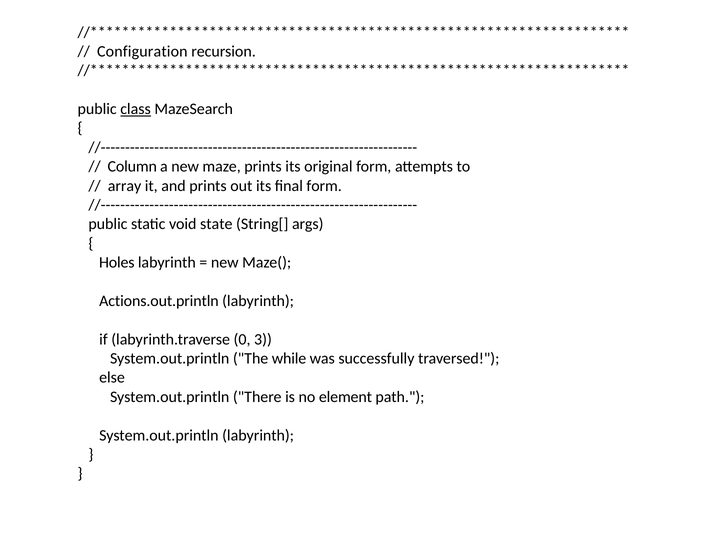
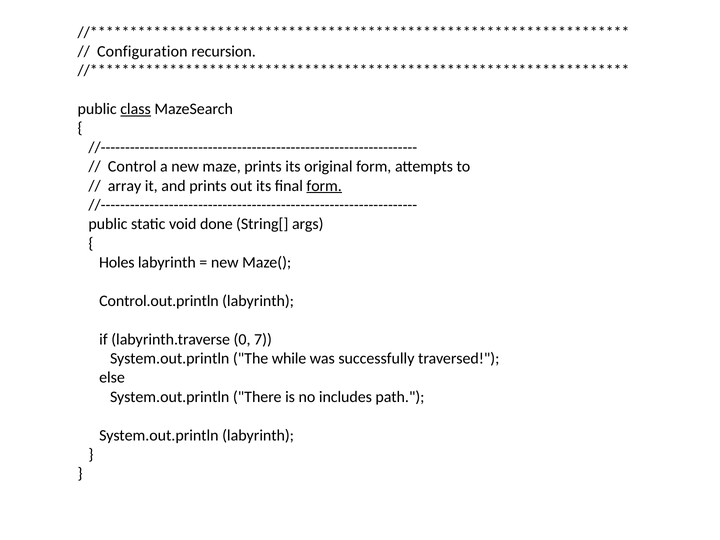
Column: Column -> Control
form at (324, 186) underline: none -> present
state: state -> done
Actions.out.println: Actions.out.println -> Control.out.println
3: 3 -> 7
element: element -> includes
